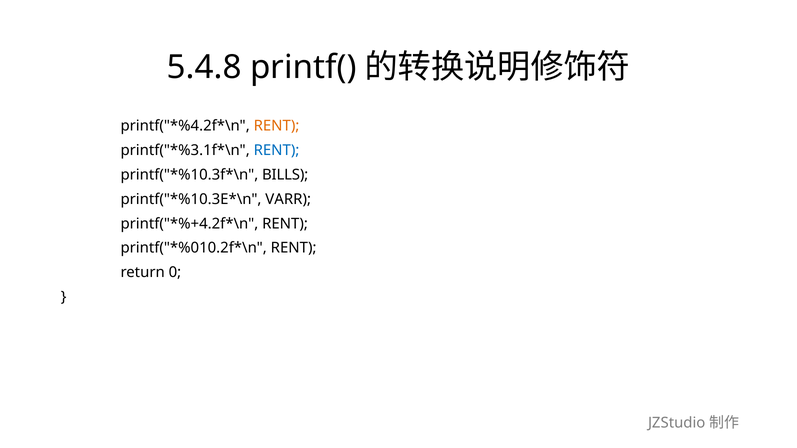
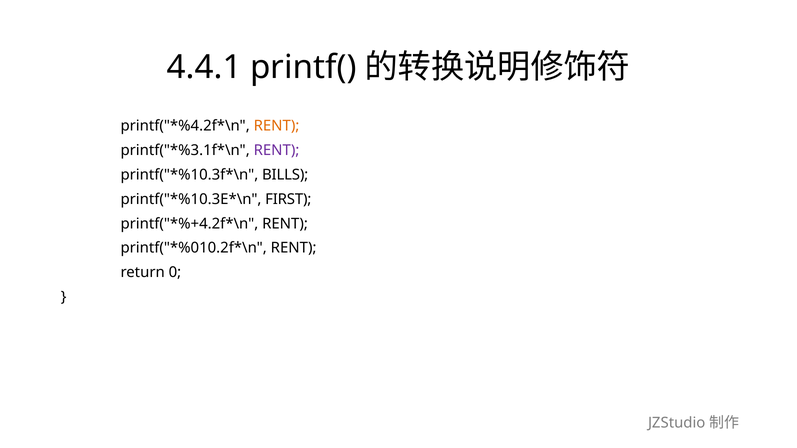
5.4.8: 5.4.8 -> 4.4.1
RENT at (277, 150) colour: blue -> purple
VARR: VARR -> FIRST
